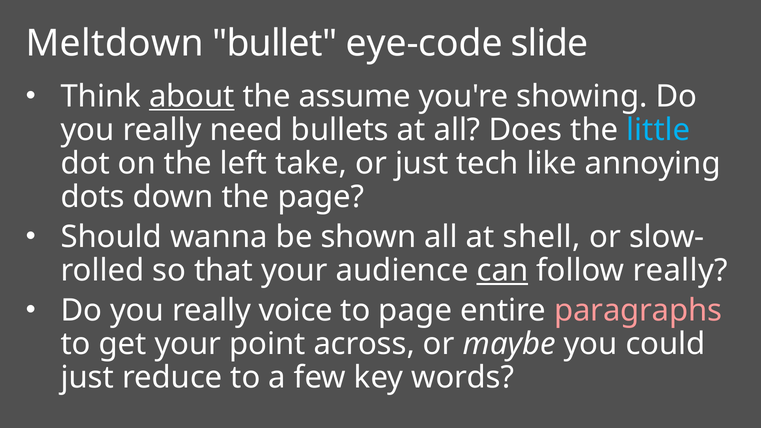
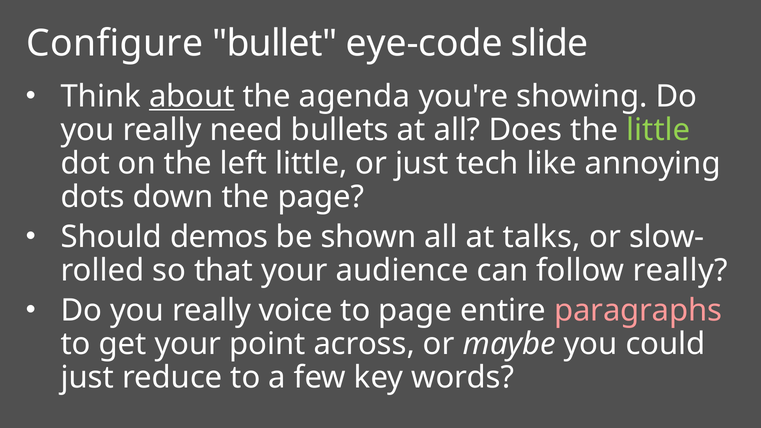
Meltdown: Meltdown -> Configure
assume: assume -> agenda
little at (658, 130) colour: light blue -> light green
left take: take -> little
wanna: wanna -> demos
shell: shell -> talks
can underline: present -> none
